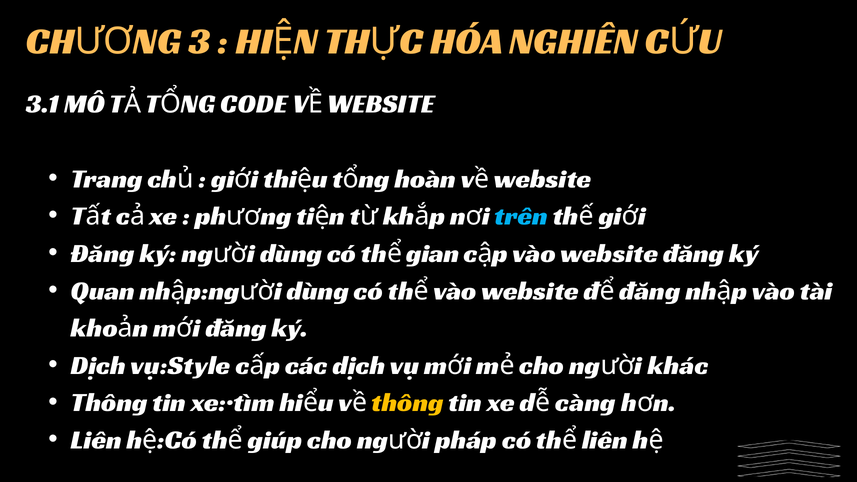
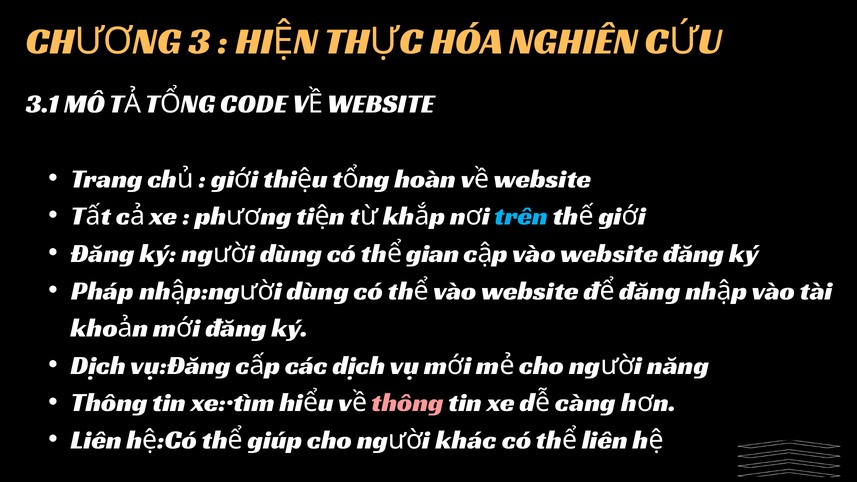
Quan: Quan -> Pháp
vụ:Style: vụ:Style -> vụ:Đăng
khác: khác -> năng
thông at (408, 403) colour: yellow -> pink
pháp: pháp -> khác
